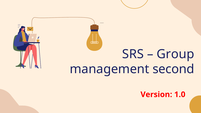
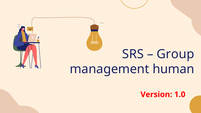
second: second -> human
